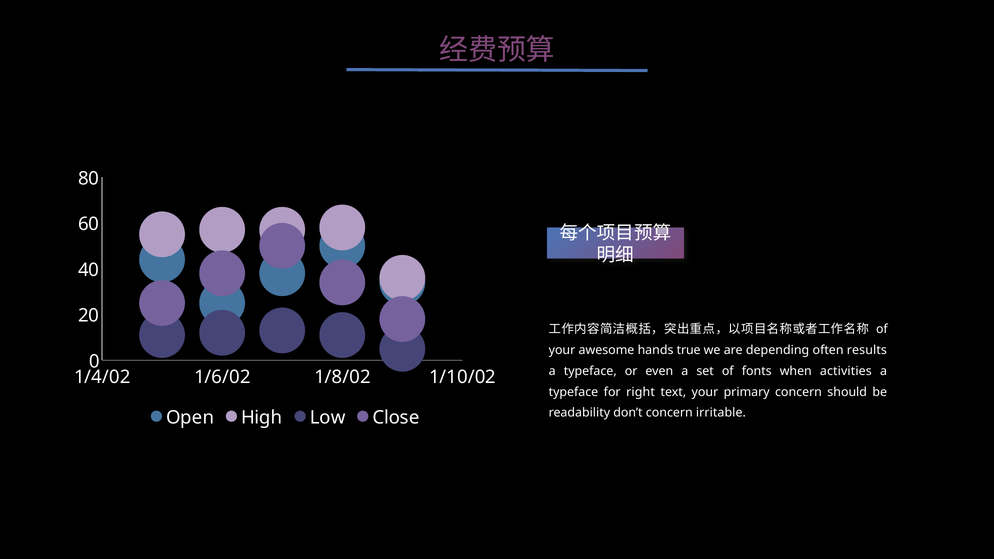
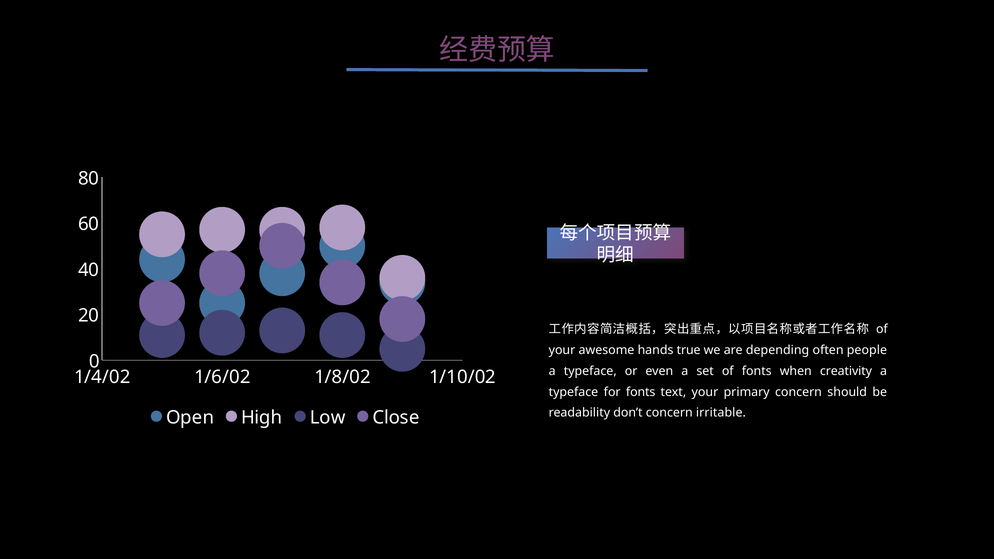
results: results -> people
activities: activities -> creativity
for right: right -> fonts
